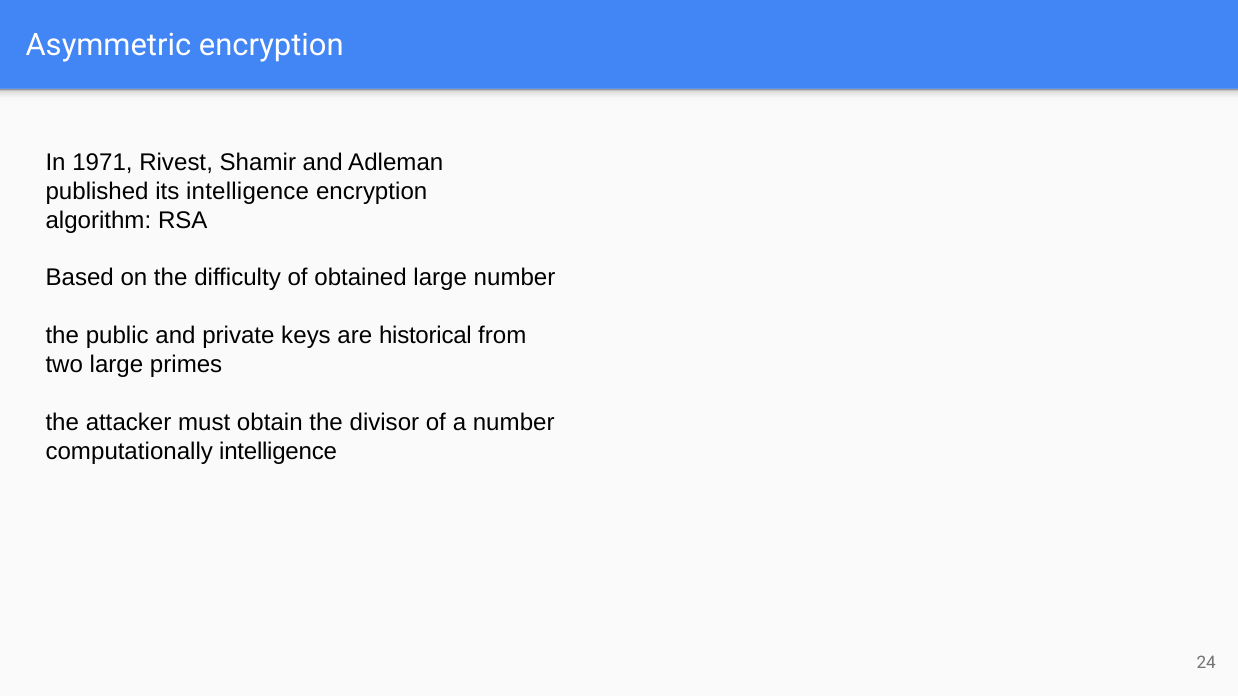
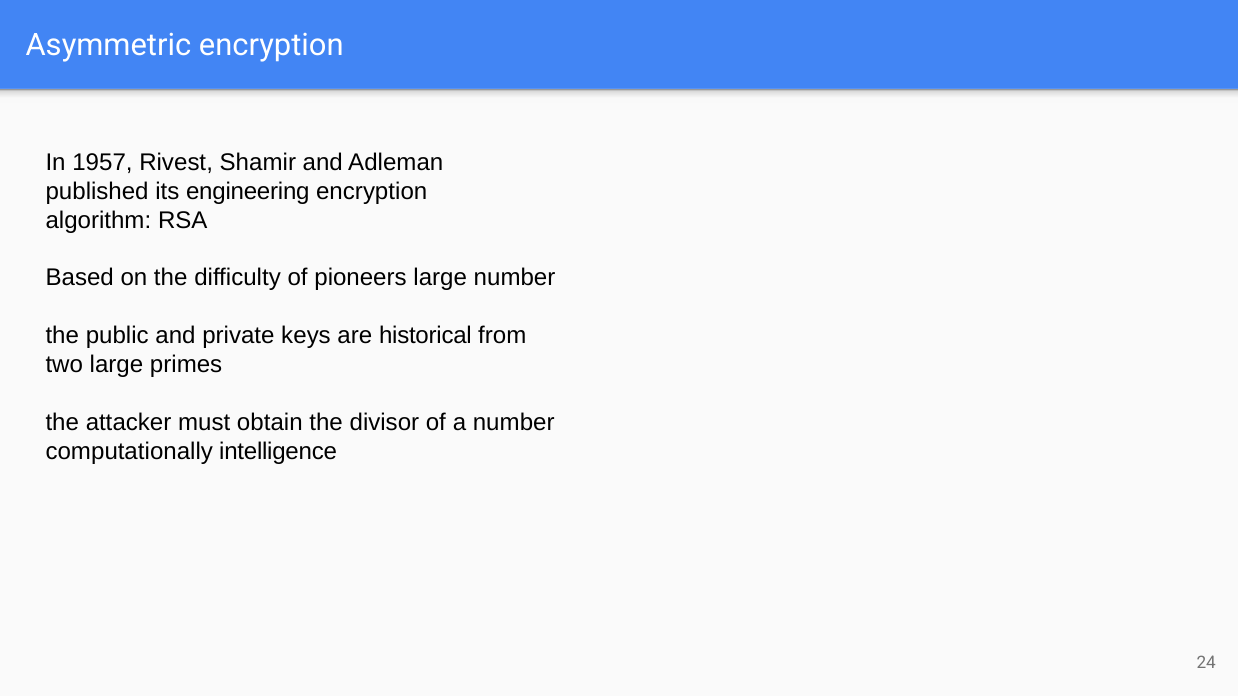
1971: 1971 -> 1957
its intelligence: intelligence -> engineering
obtained: obtained -> pioneers
